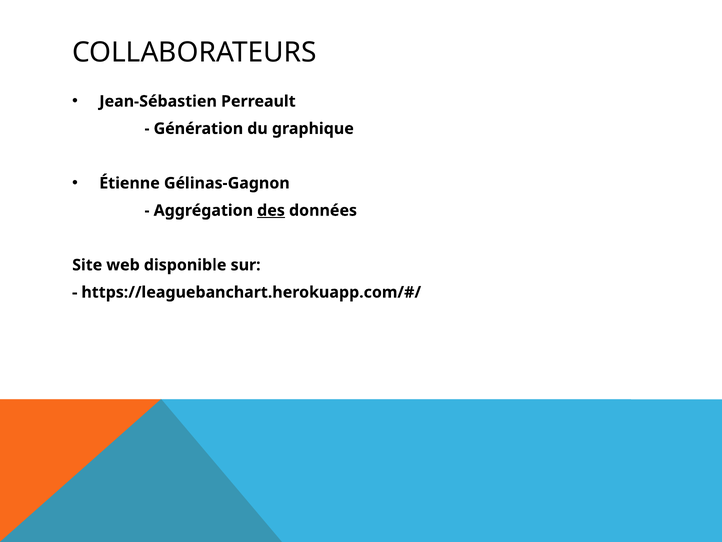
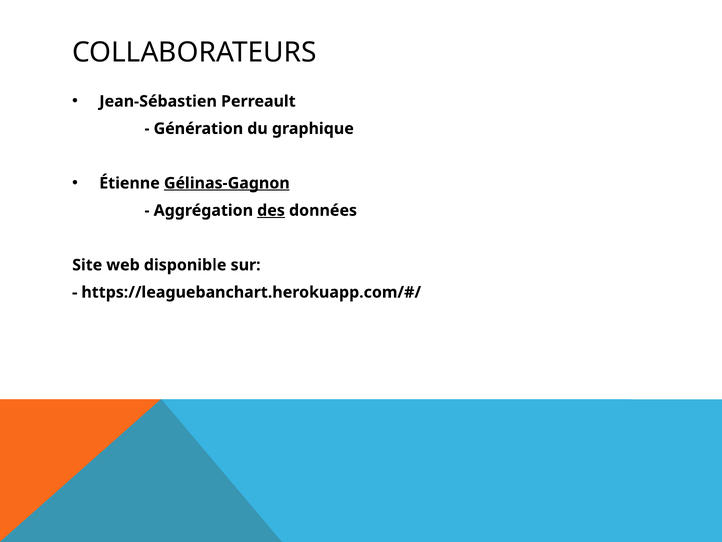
Gélinas-Gagnon underline: none -> present
